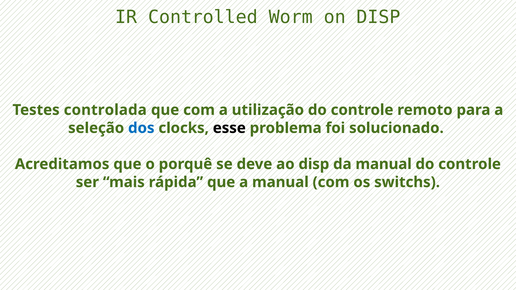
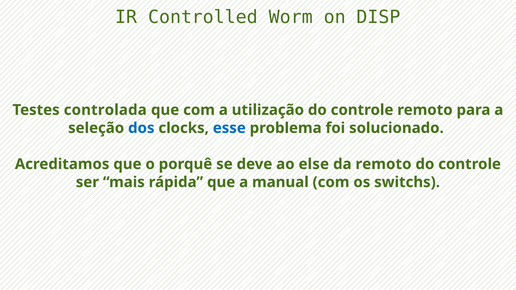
esse colour: black -> blue
ao disp: disp -> else
da manual: manual -> remoto
